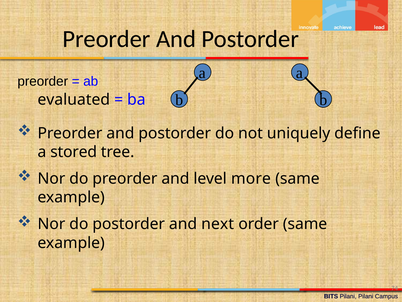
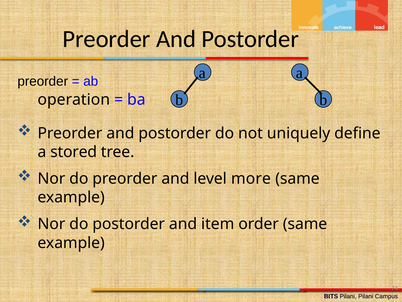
evaluated: evaluated -> operation
next: next -> item
